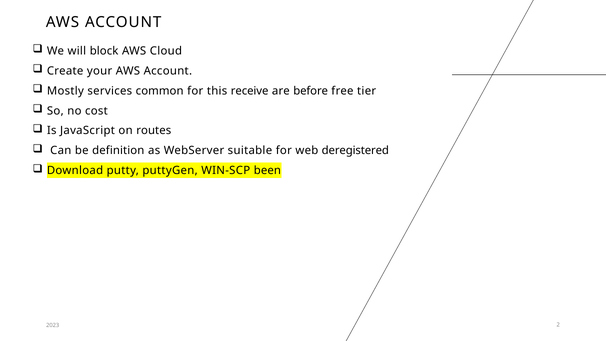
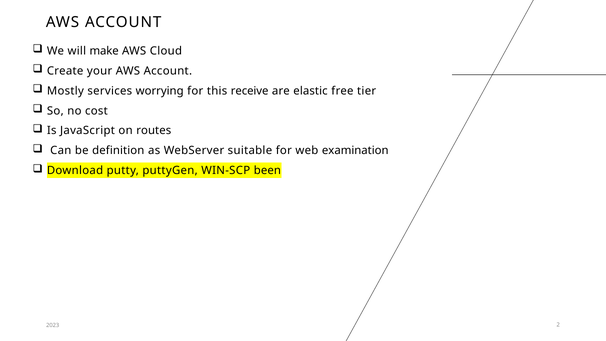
block: block -> make
common: common -> worrying
before: before -> elastic
deregistered: deregistered -> examination
